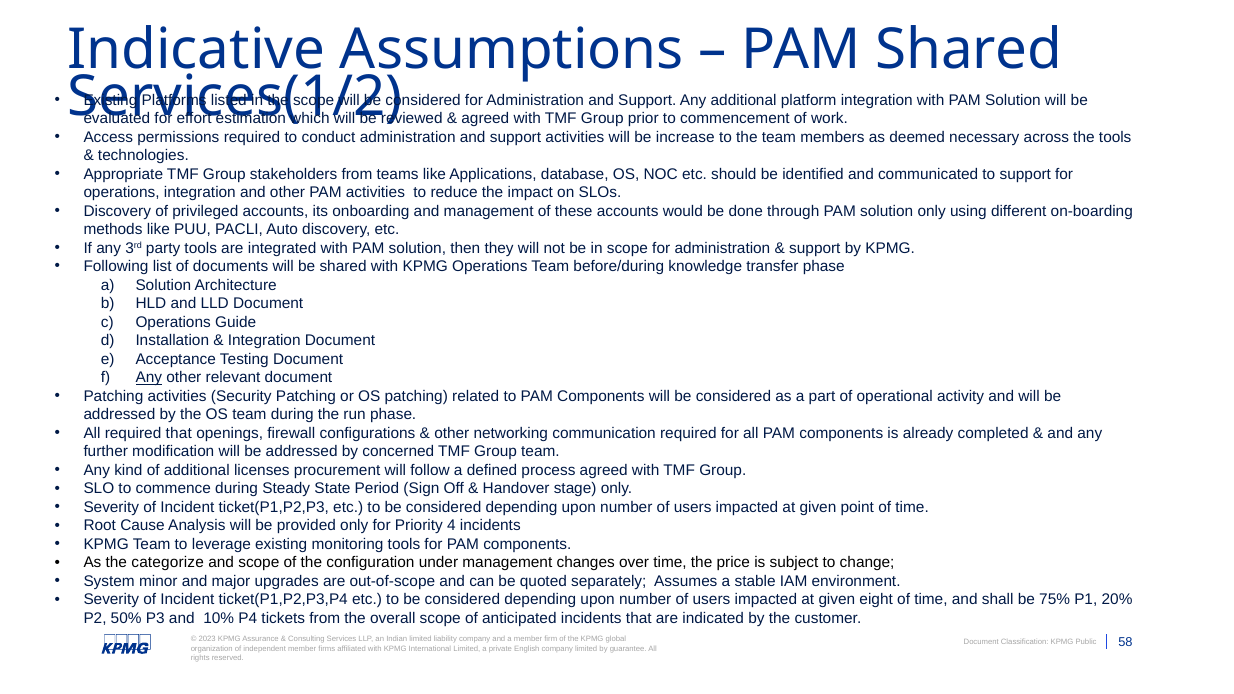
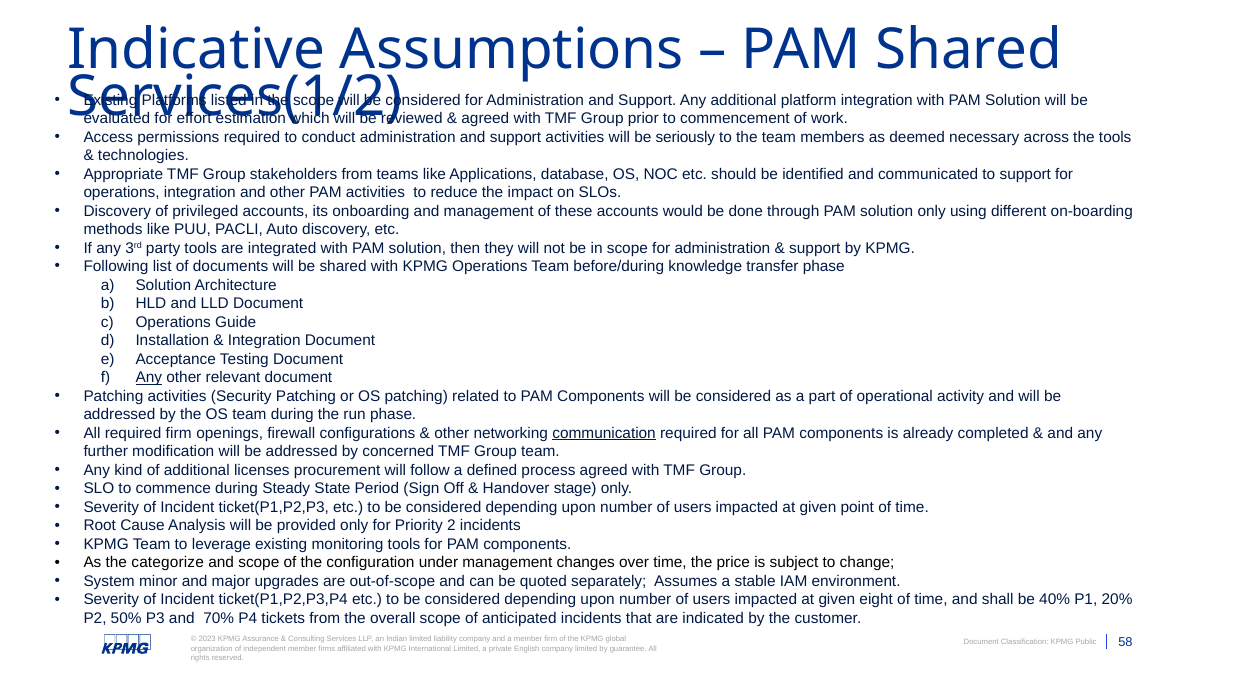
increase: increase -> seriously
required that: that -> firm
communication underline: none -> present
4: 4 -> 2
75%: 75% -> 40%
10%: 10% -> 70%
